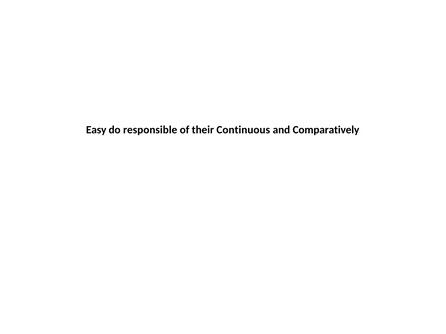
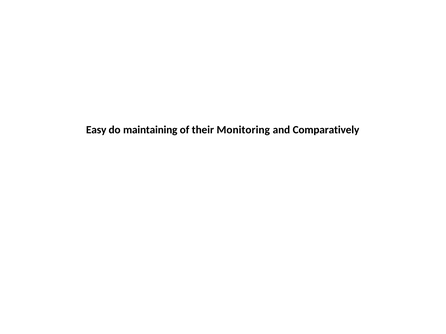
responsible: responsible -> maintaining
Continuous: Continuous -> Monitoring
